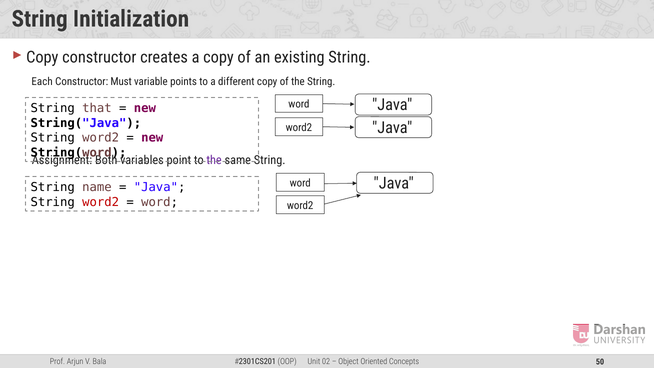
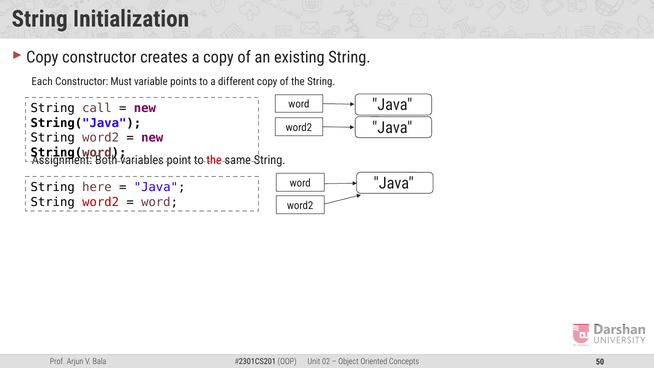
that: that -> call
the at (214, 160) colour: purple -> red
name: name -> here
